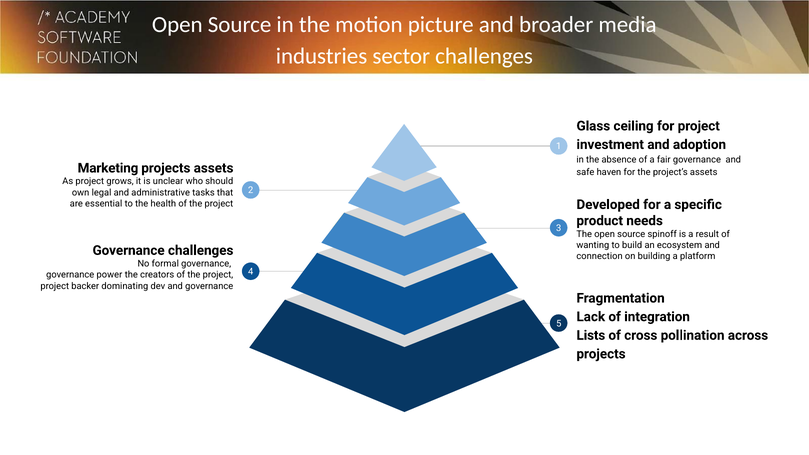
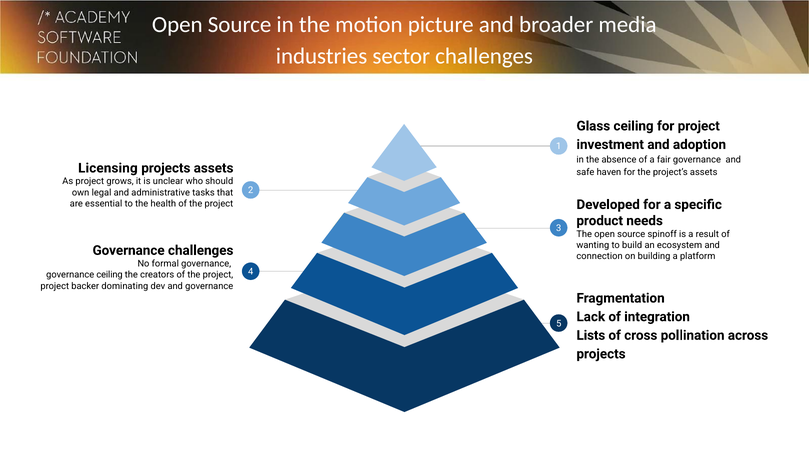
Marketing: Marketing -> Licensing
governance power: power -> ceiling
